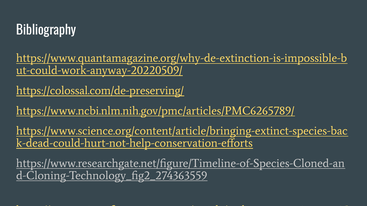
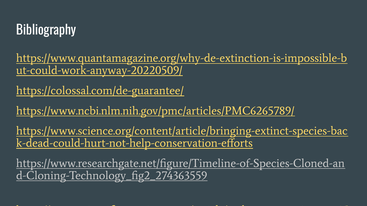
https://colossal.com/de-preserving/: https://colossal.com/de-preserving/ -> https://colossal.com/de-guarantee/
